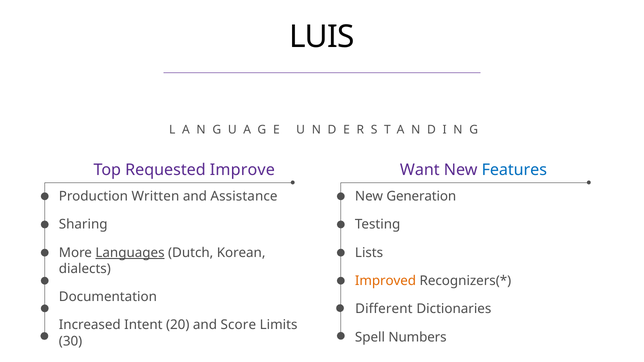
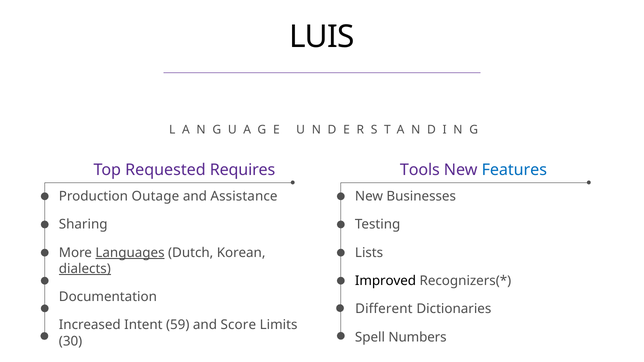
Improve: Improve -> Requires
Want: Want -> Tools
Written: Written -> Outage
Generation: Generation -> Businesses
dialects underline: none -> present
Improved colour: orange -> black
20: 20 -> 59
